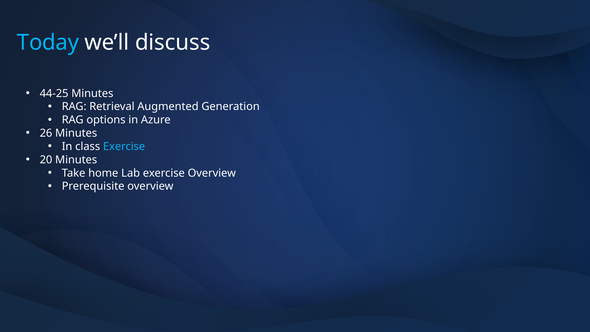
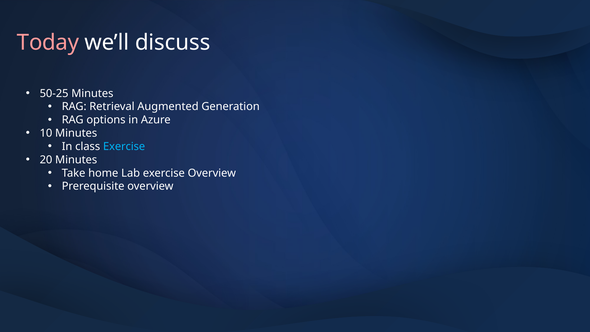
Today colour: light blue -> pink
44-25: 44-25 -> 50-25
26: 26 -> 10
